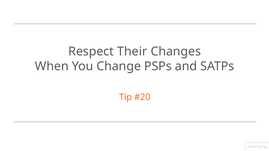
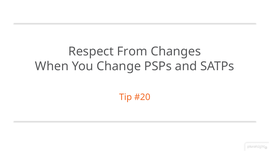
Their: Their -> From
